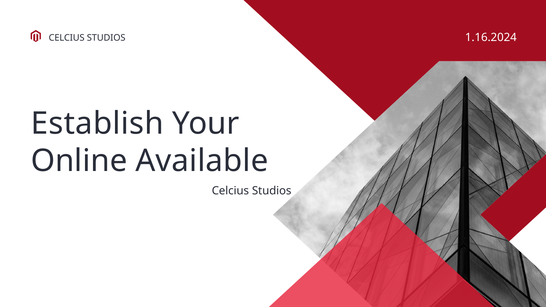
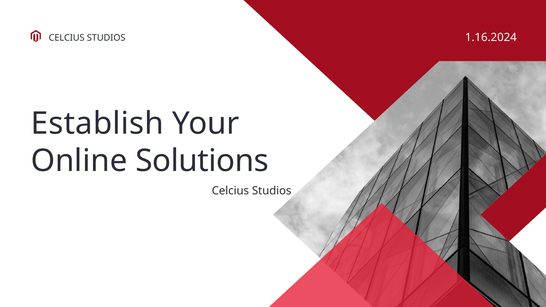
Available: Available -> Solutions
